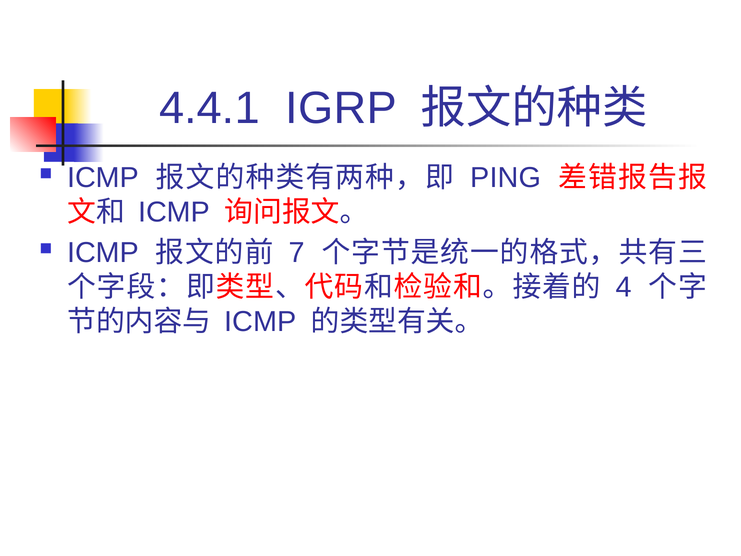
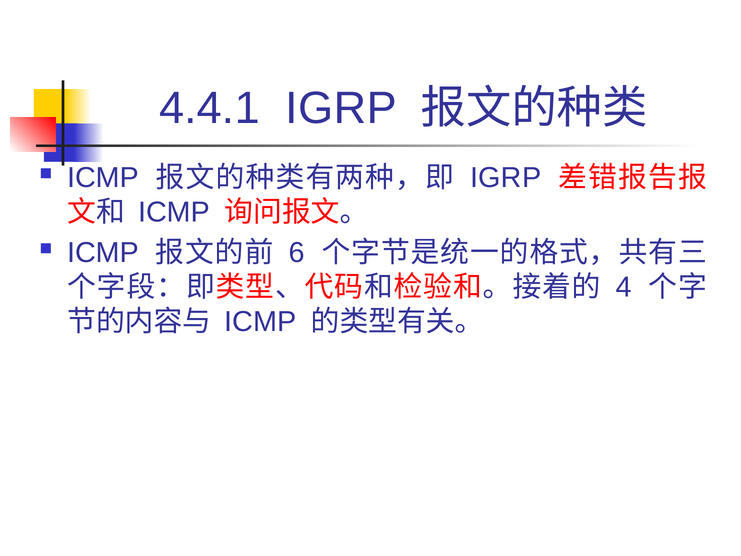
PING at (506, 178): PING -> IGRP
7: 7 -> 6
